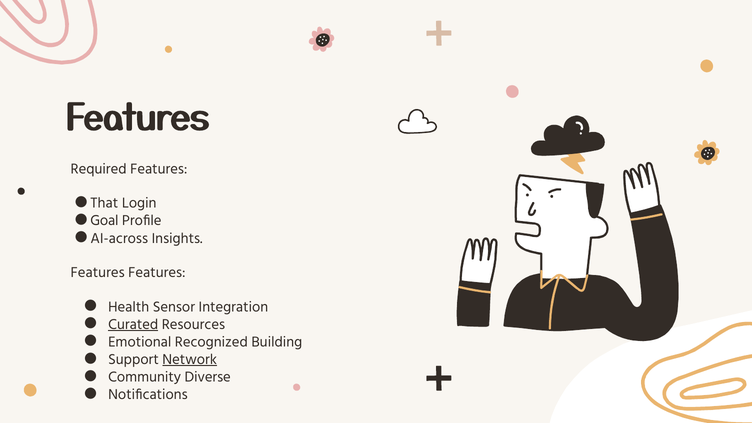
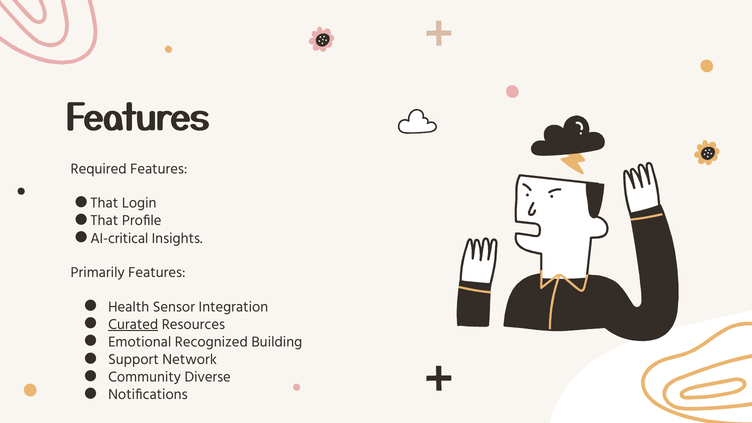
Goal at (104, 221): Goal -> That
AI-across: AI-across -> AI-critical
Features at (98, 272): Features -> Primarily
Network underline: present -> none
